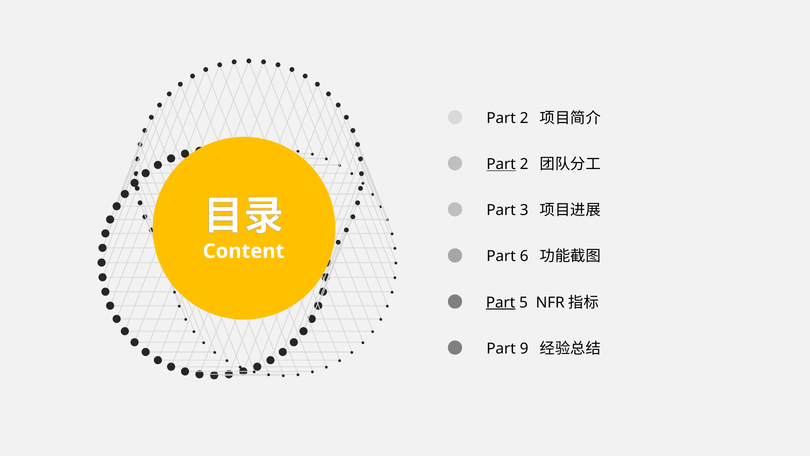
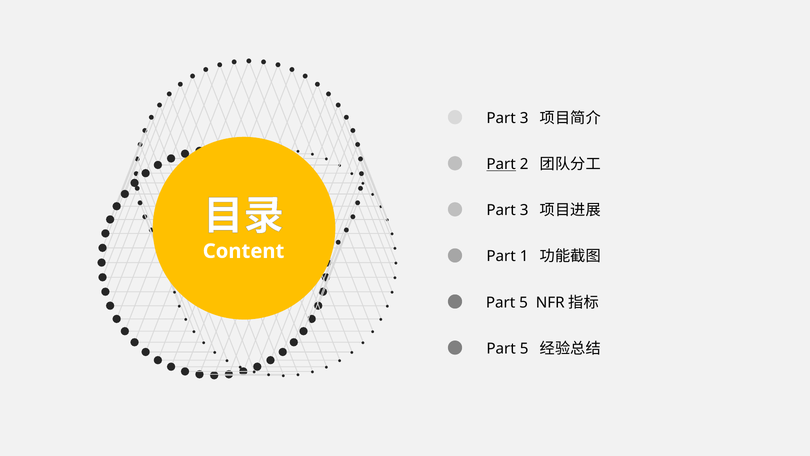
2 at (524, 118): 2 -> 3
6: 6 -> 1
Part at (501, 302) underline: present -> none
9 at (524, 348): 9 -> 5
